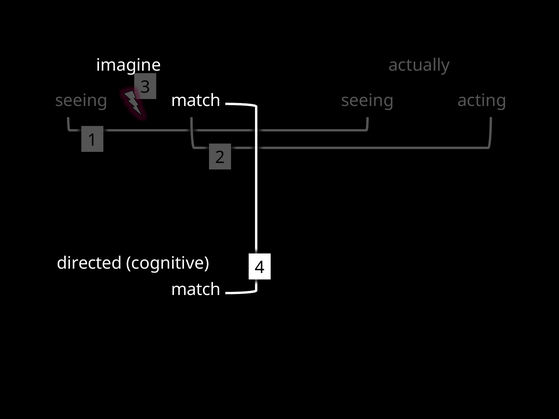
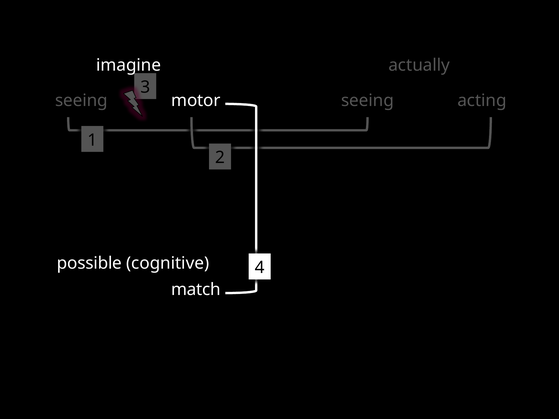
match at (196, 101): match -> motor
directed: directed -> possible
